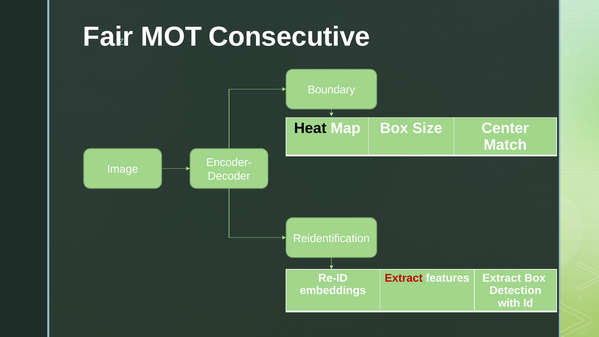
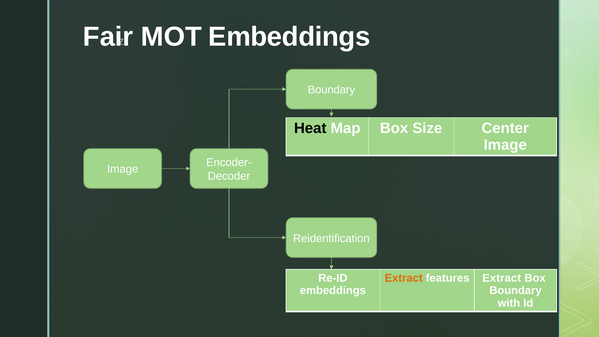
MOT Consecutive: Consecutive -> Embeddings
Match at (505, 145): Match -> Image
Extract at (404, 278) colour: red -> orange
Detection at (515, 291): Detection -> Boundary
